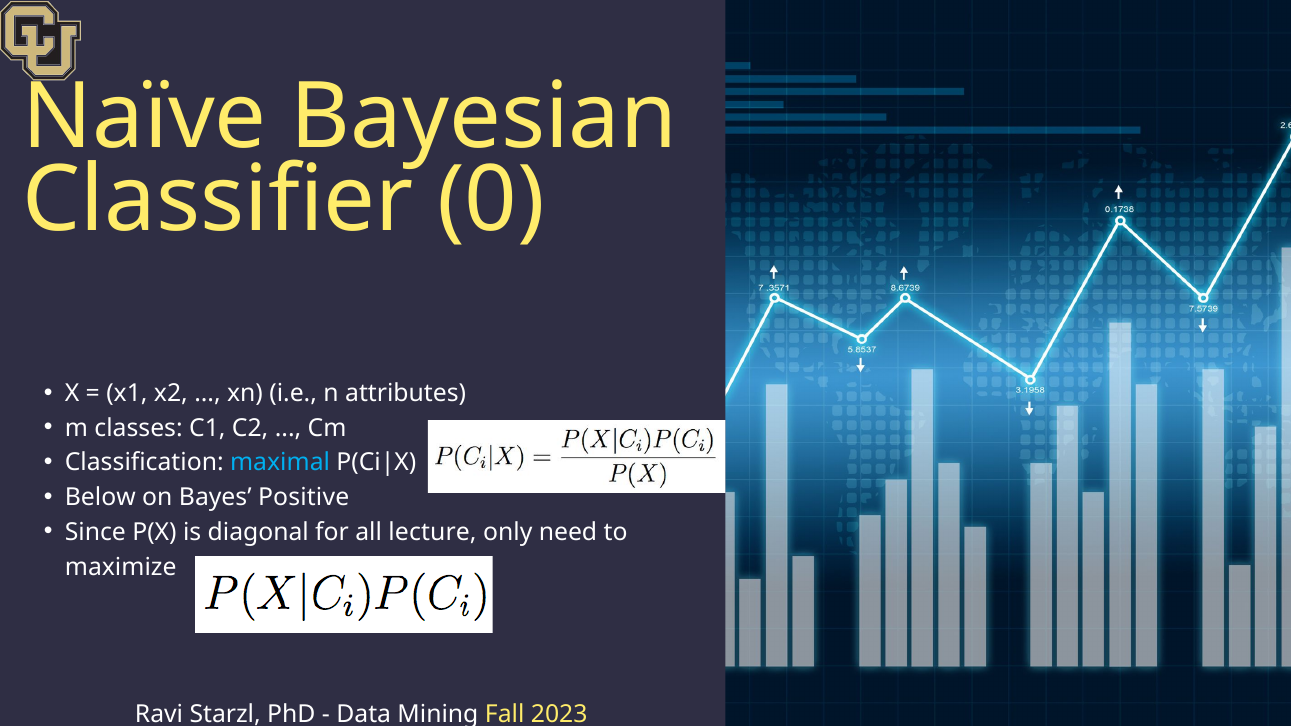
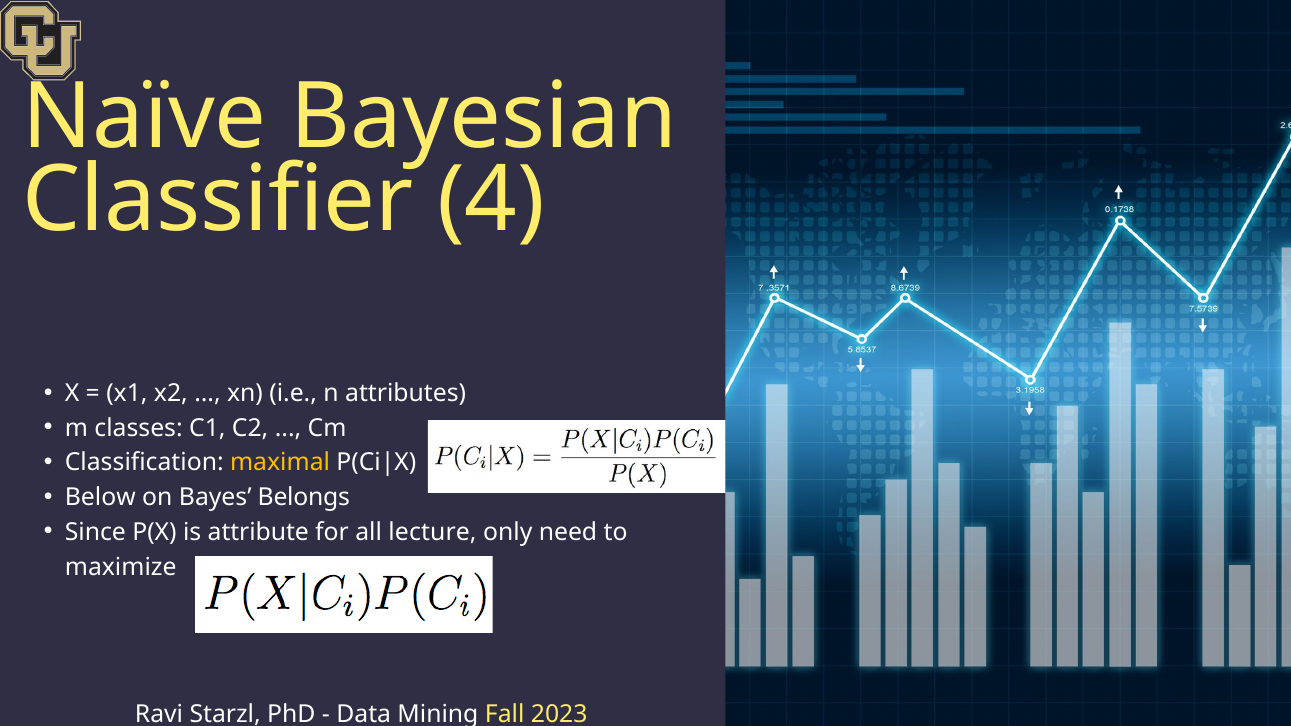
0: 0 -> 4
maximal colour: light blue -> yellow
Positive: Positive -> Belongs
diagonal: diagonal -> attribute
